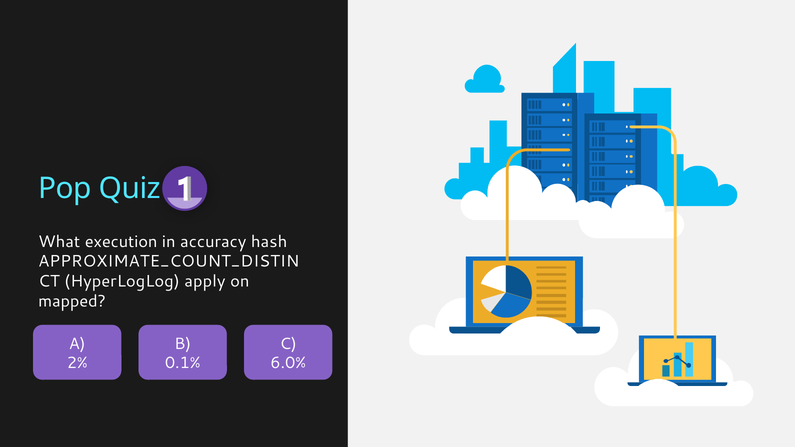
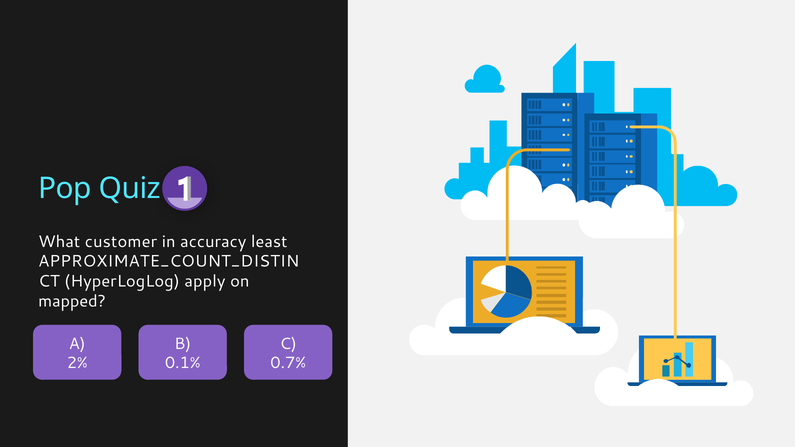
execution: execution -> customer
hash: hash -> least
6.0%: 6.0% -> 0.7%
